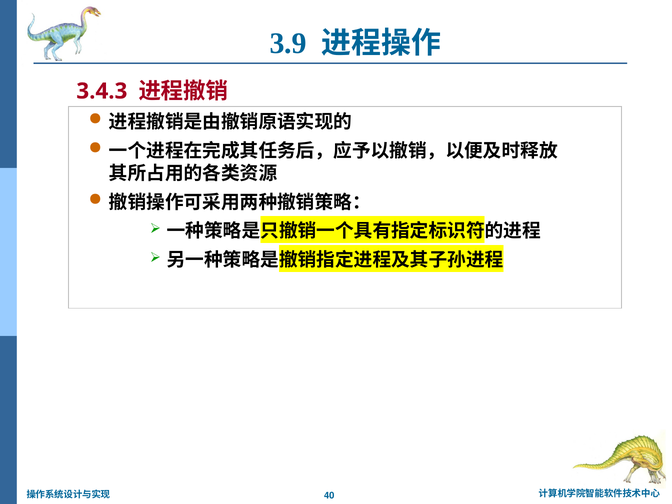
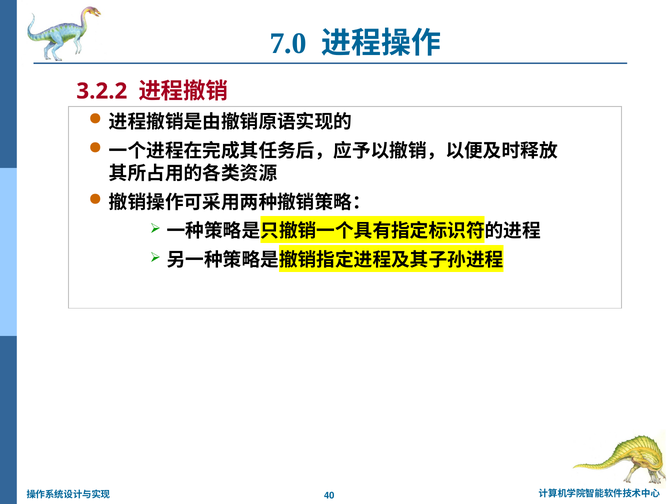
3.9: 3.9 -> 7.0
3.4.3: 3.4.3 -> 3.2.2
